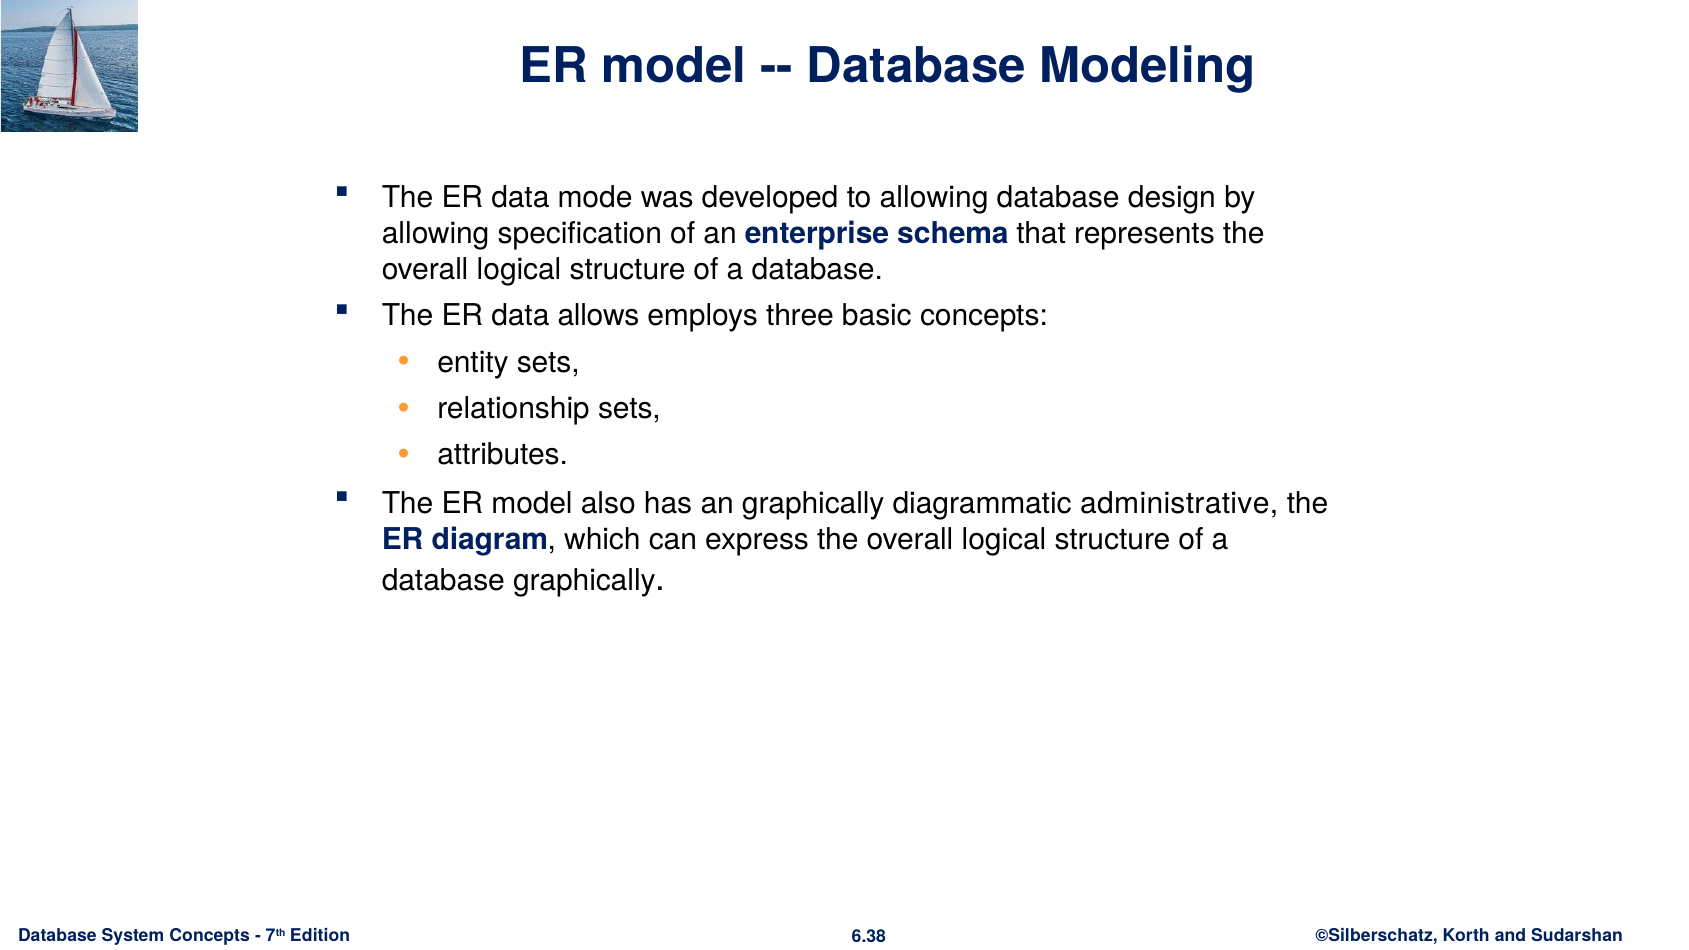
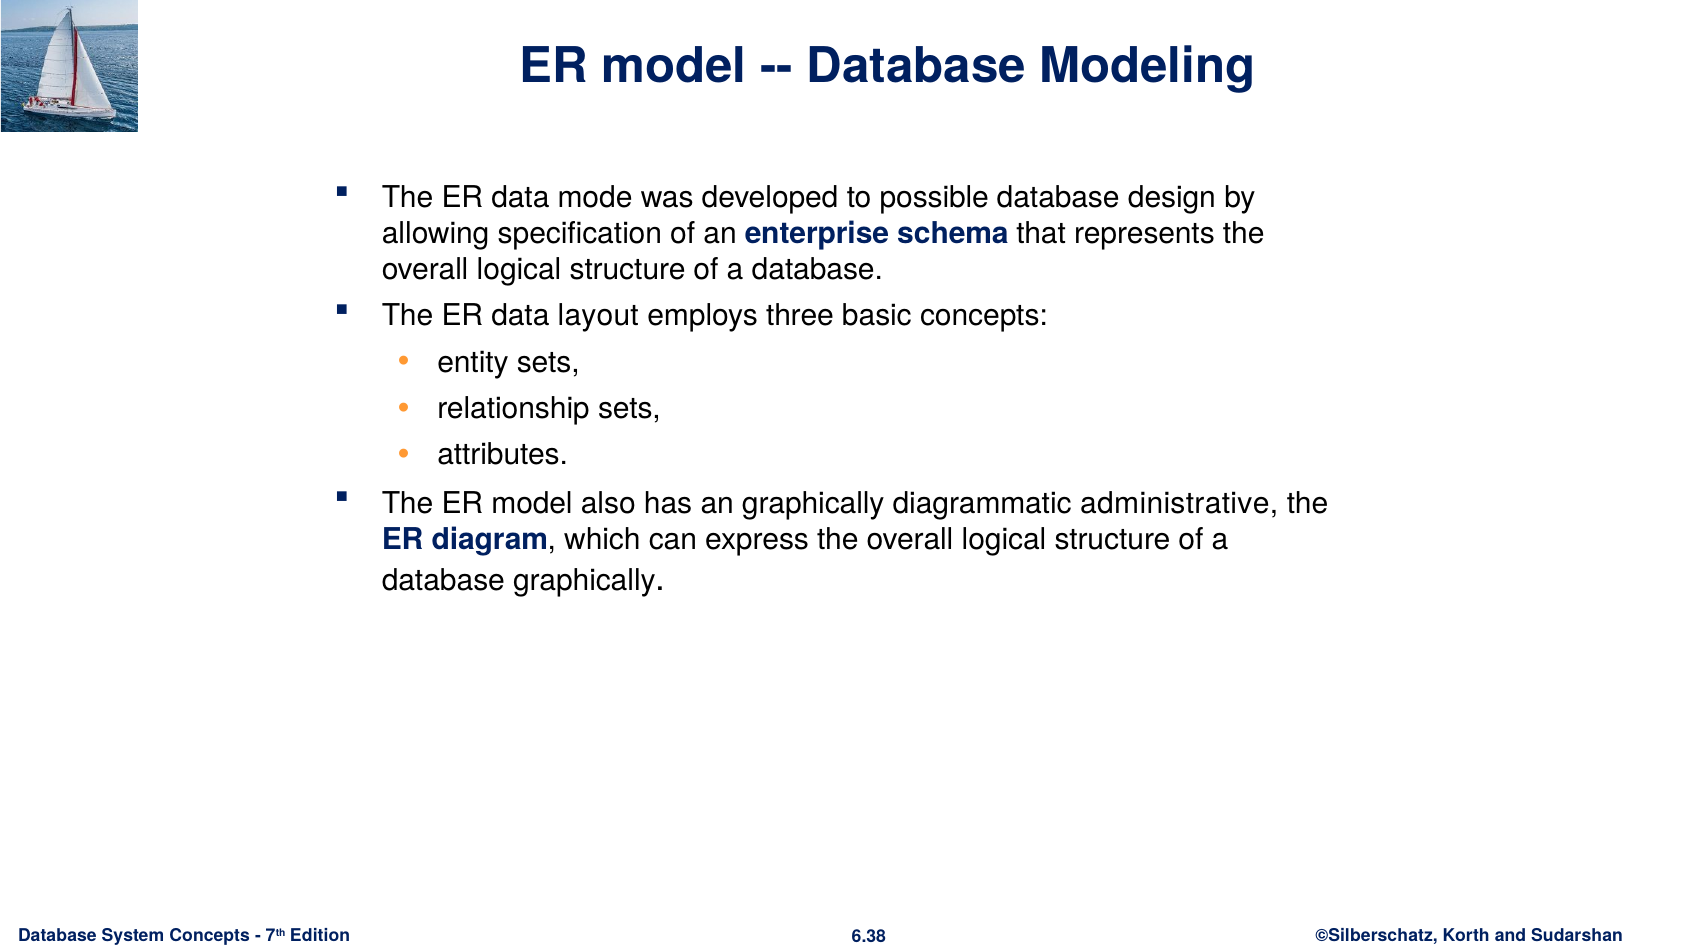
to allowing: allowing -> possible
allows: allows -> layout
